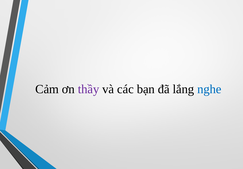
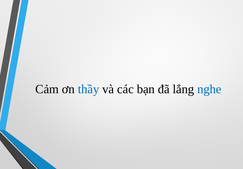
thầy colour: purple -> blue
